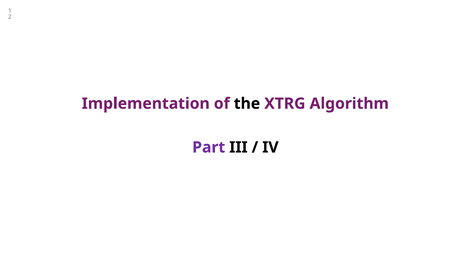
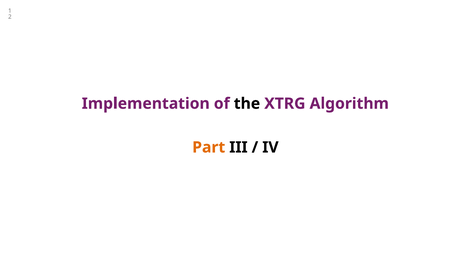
Part colour: purple -> orange
